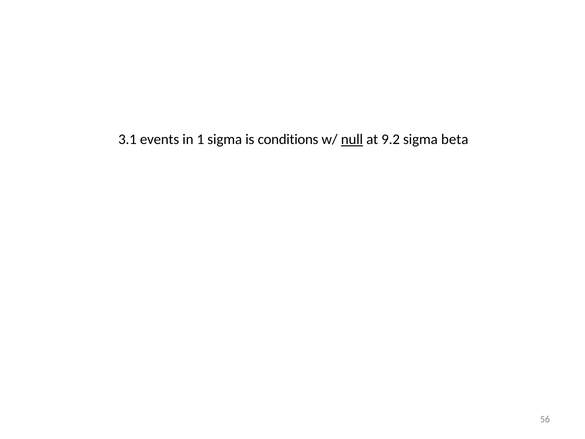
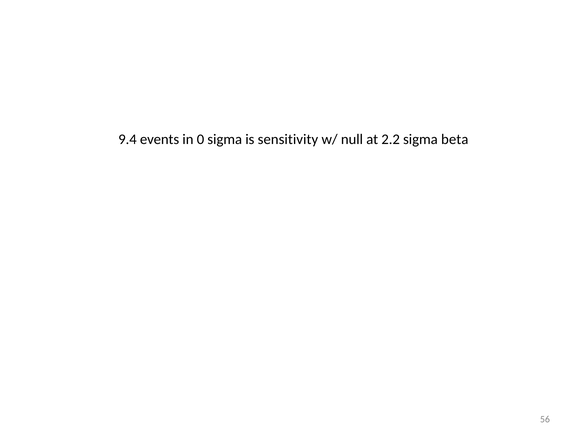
3.1: 3.1 -> 9.4
1: 1 -> 0
conditions: conditions -> sensitivity
null underline: present -> none
9.2: 9.2 -> 2.2
